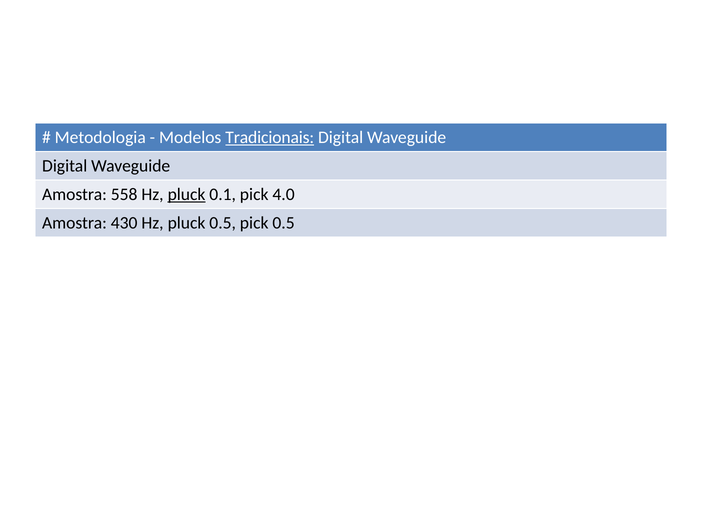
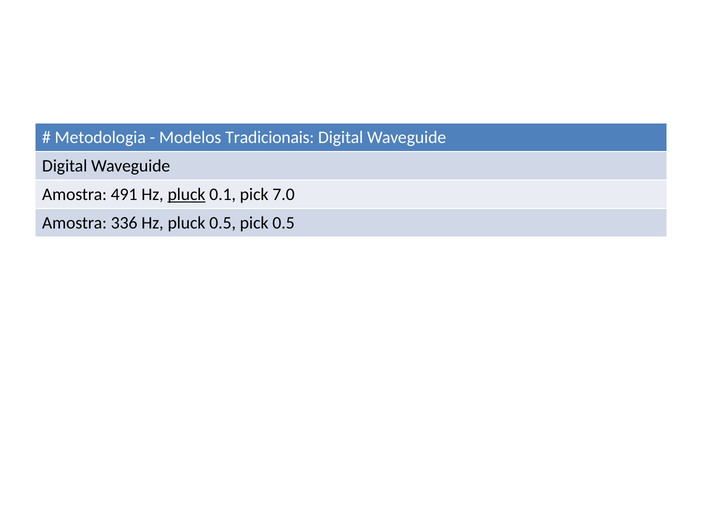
Tradicionais underline: present -> none
558: 558 -> 491
4.0: 4.0 -> 7.0
430: 430 -> 336
